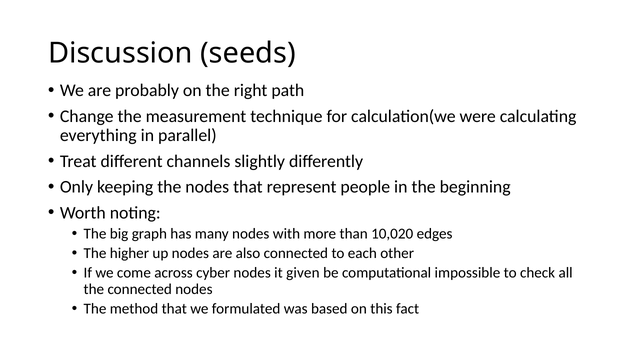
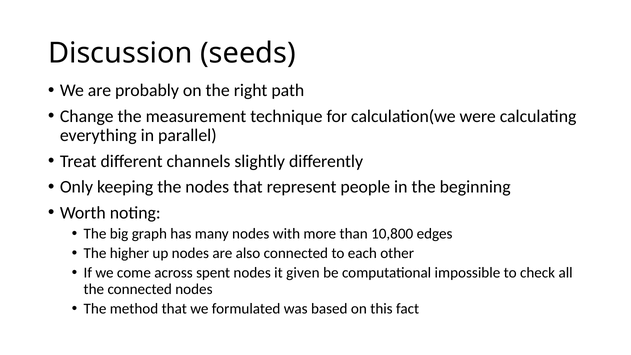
10,020: 10,020 -> 10,800
cyber: cyber -> spent
